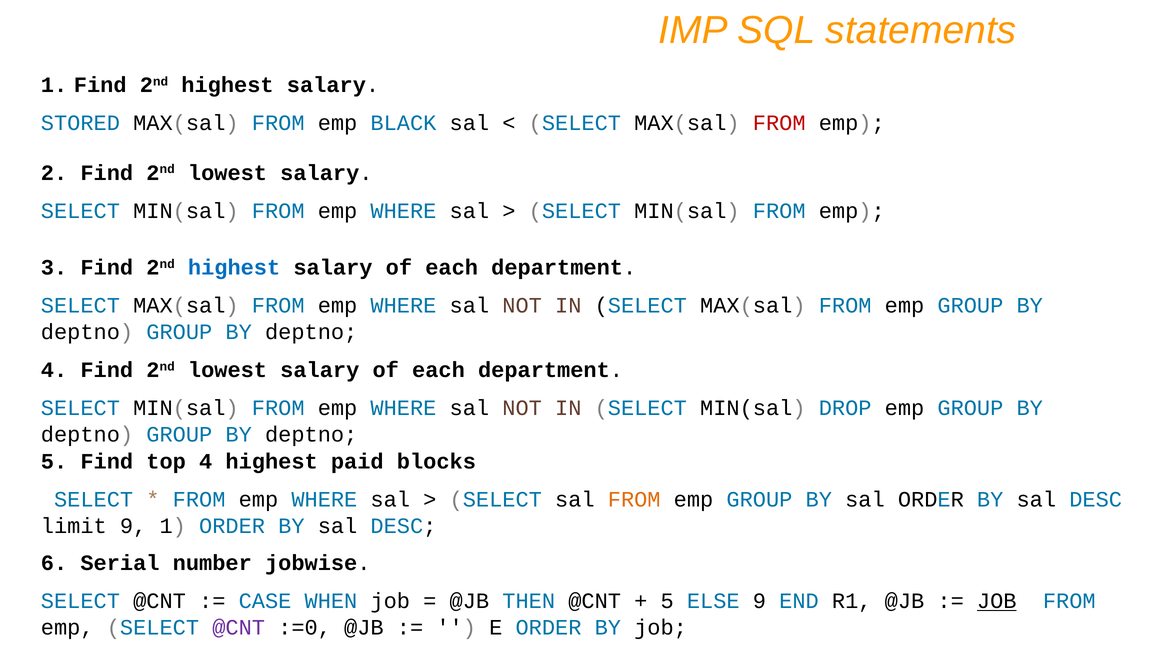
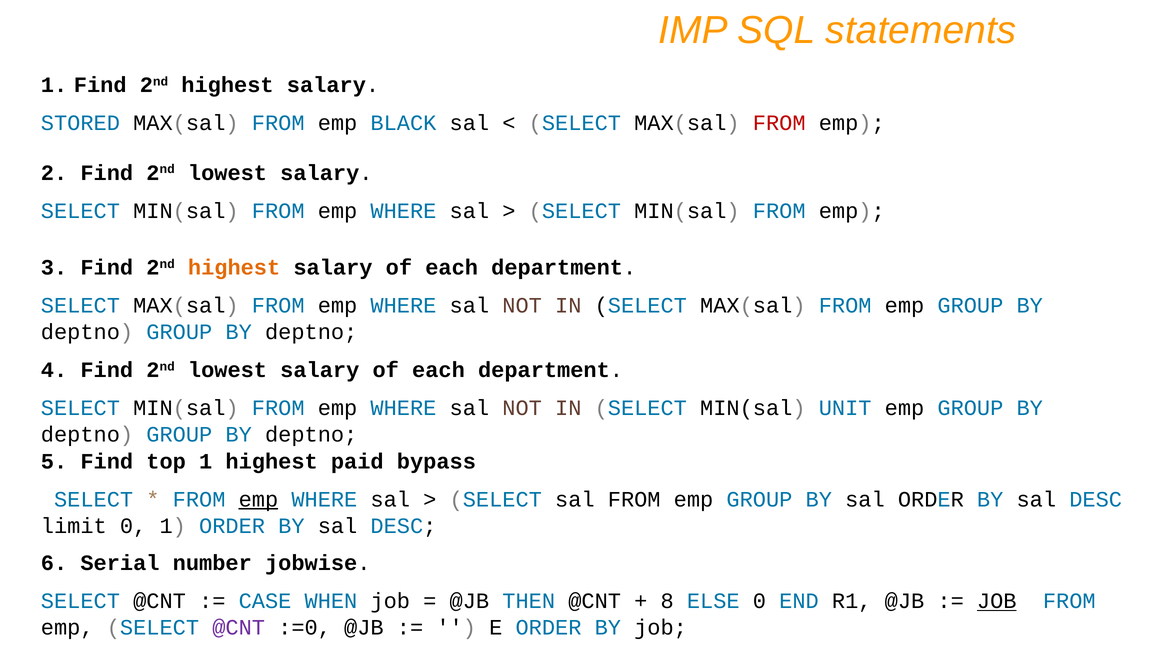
highest at (234, 268) colour: blue -> orange
DROP: DROP -> UNIT
top 4: 4 -> 1
blocks: blocks -> bypass
emp at (258, 500) underline: none -> present
FROM at (634, 500) colour: orange -> black
limit 9: 9 -> 0
5 at (667, 601): 5 -> 8
ELSE 9: 9 -> 0
